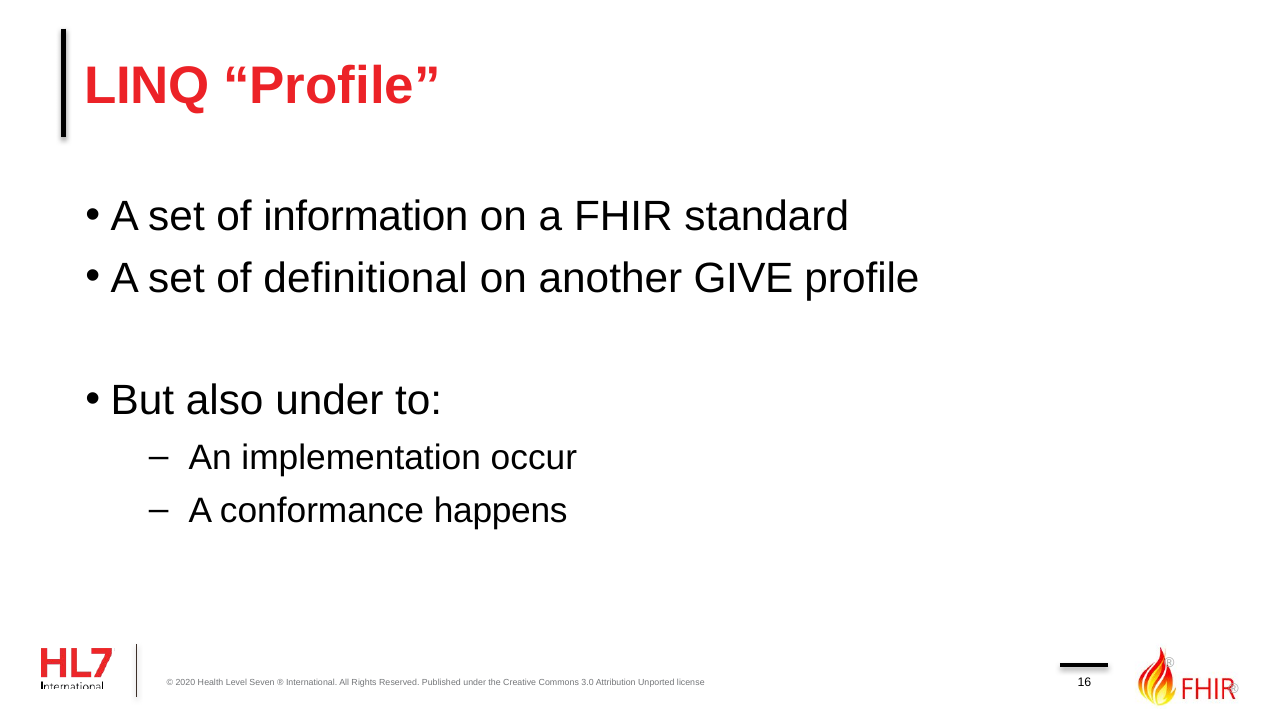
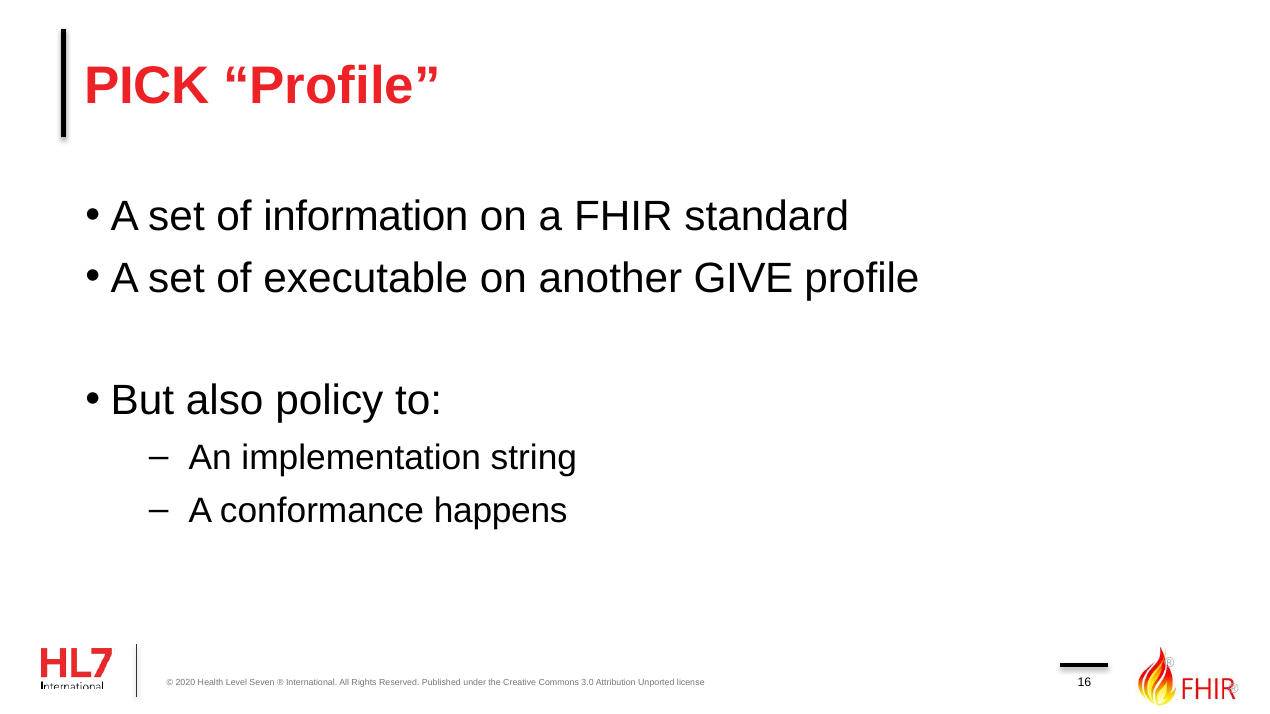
LINQ: LINQ -> PICK
definitional: definitional -> executable
also under: under -> policy
occur: occur -> string
